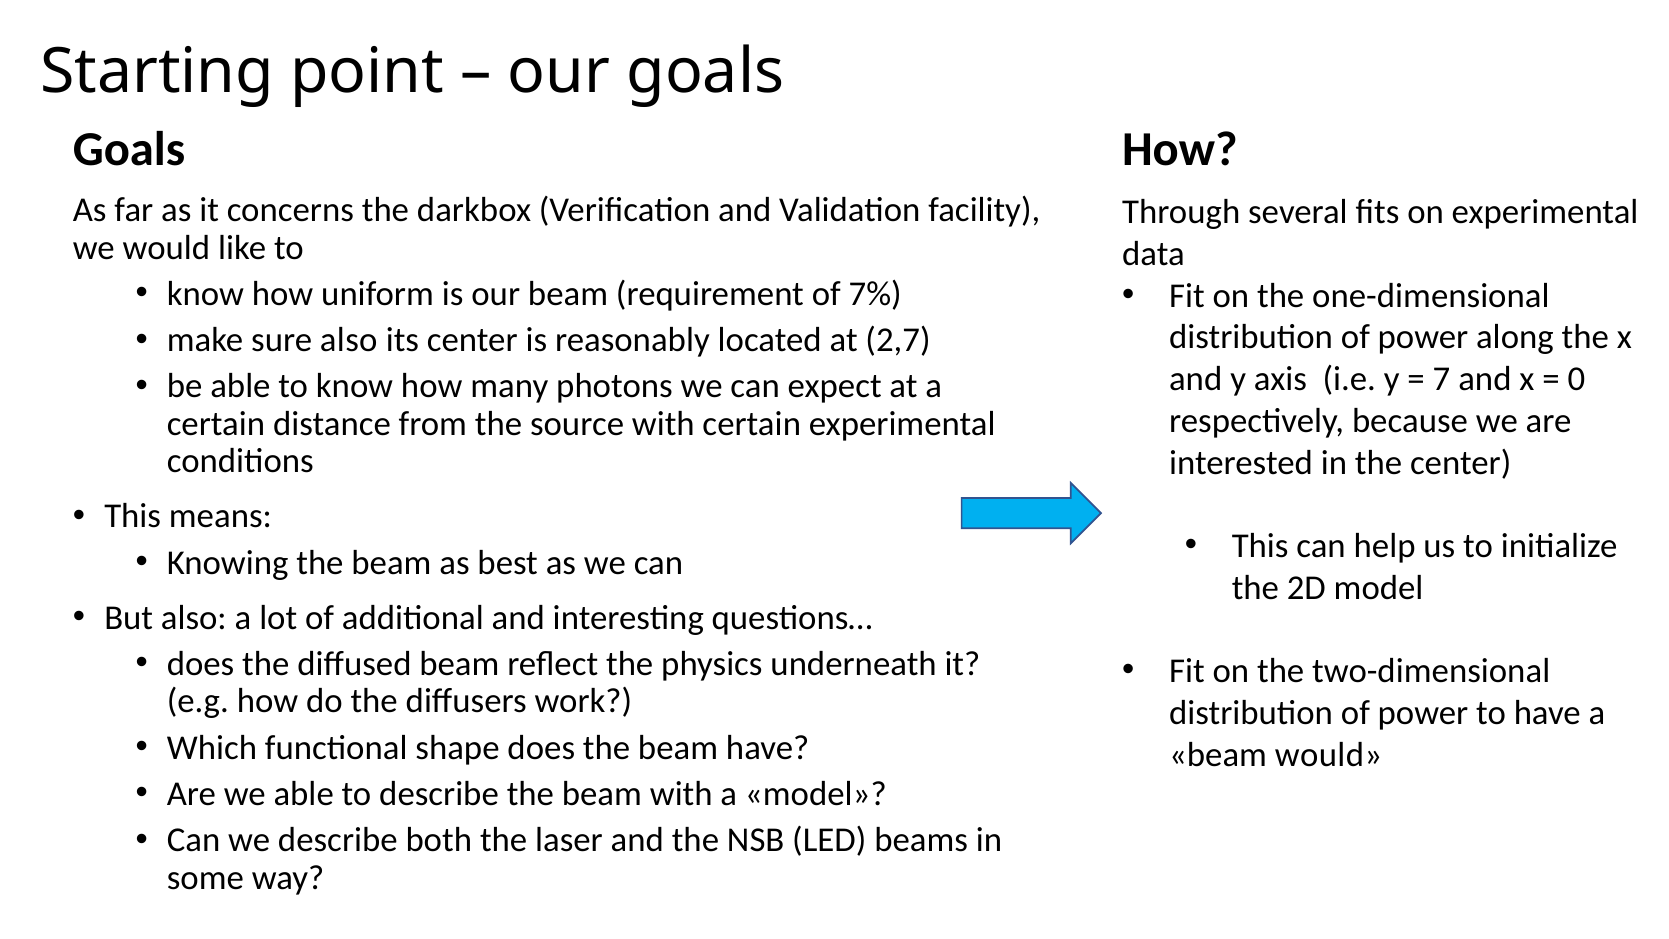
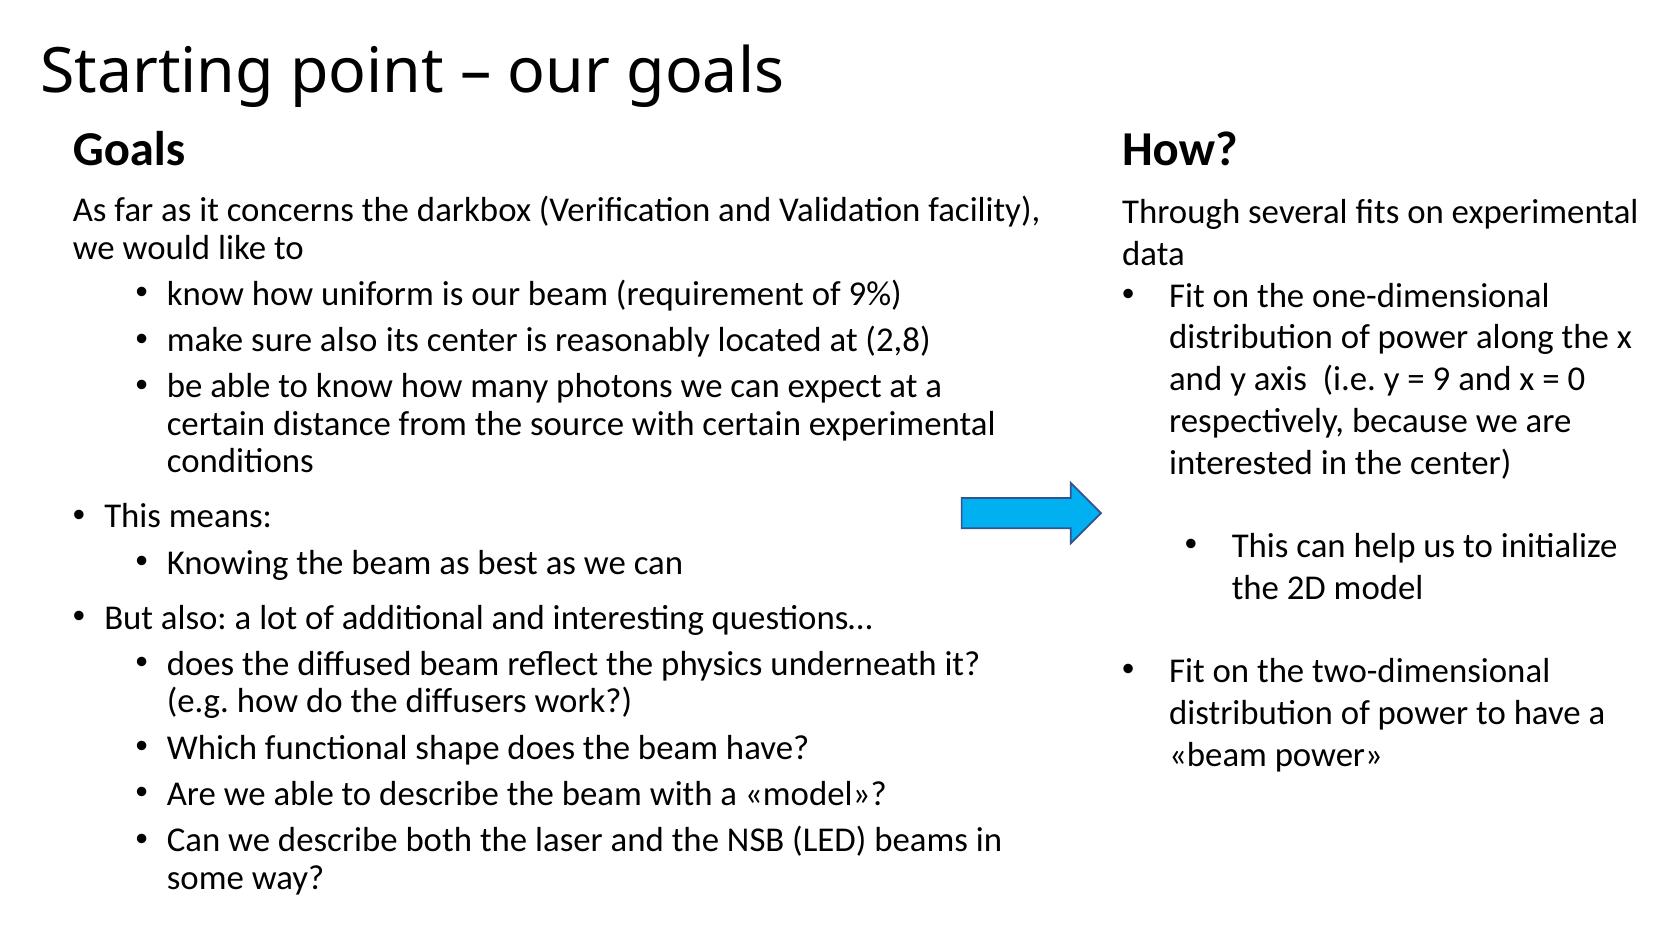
7%: 7% -> 9%
2,7: 2,7 -> 2,8
7: 7 -> 9
beam would: would -> power
